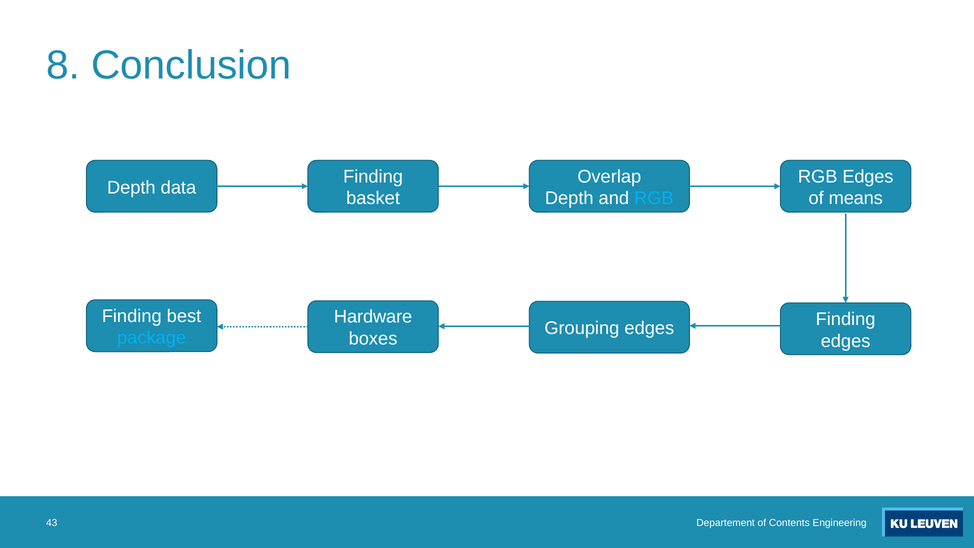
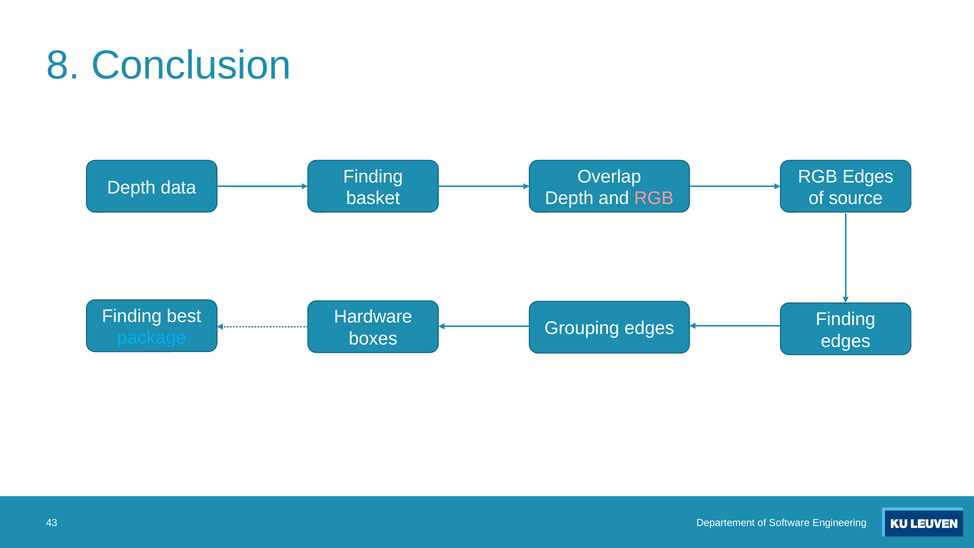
RGB at (654, 198) colour: light blue -> pink
means: means -> source
Contents: Contents -> Software
